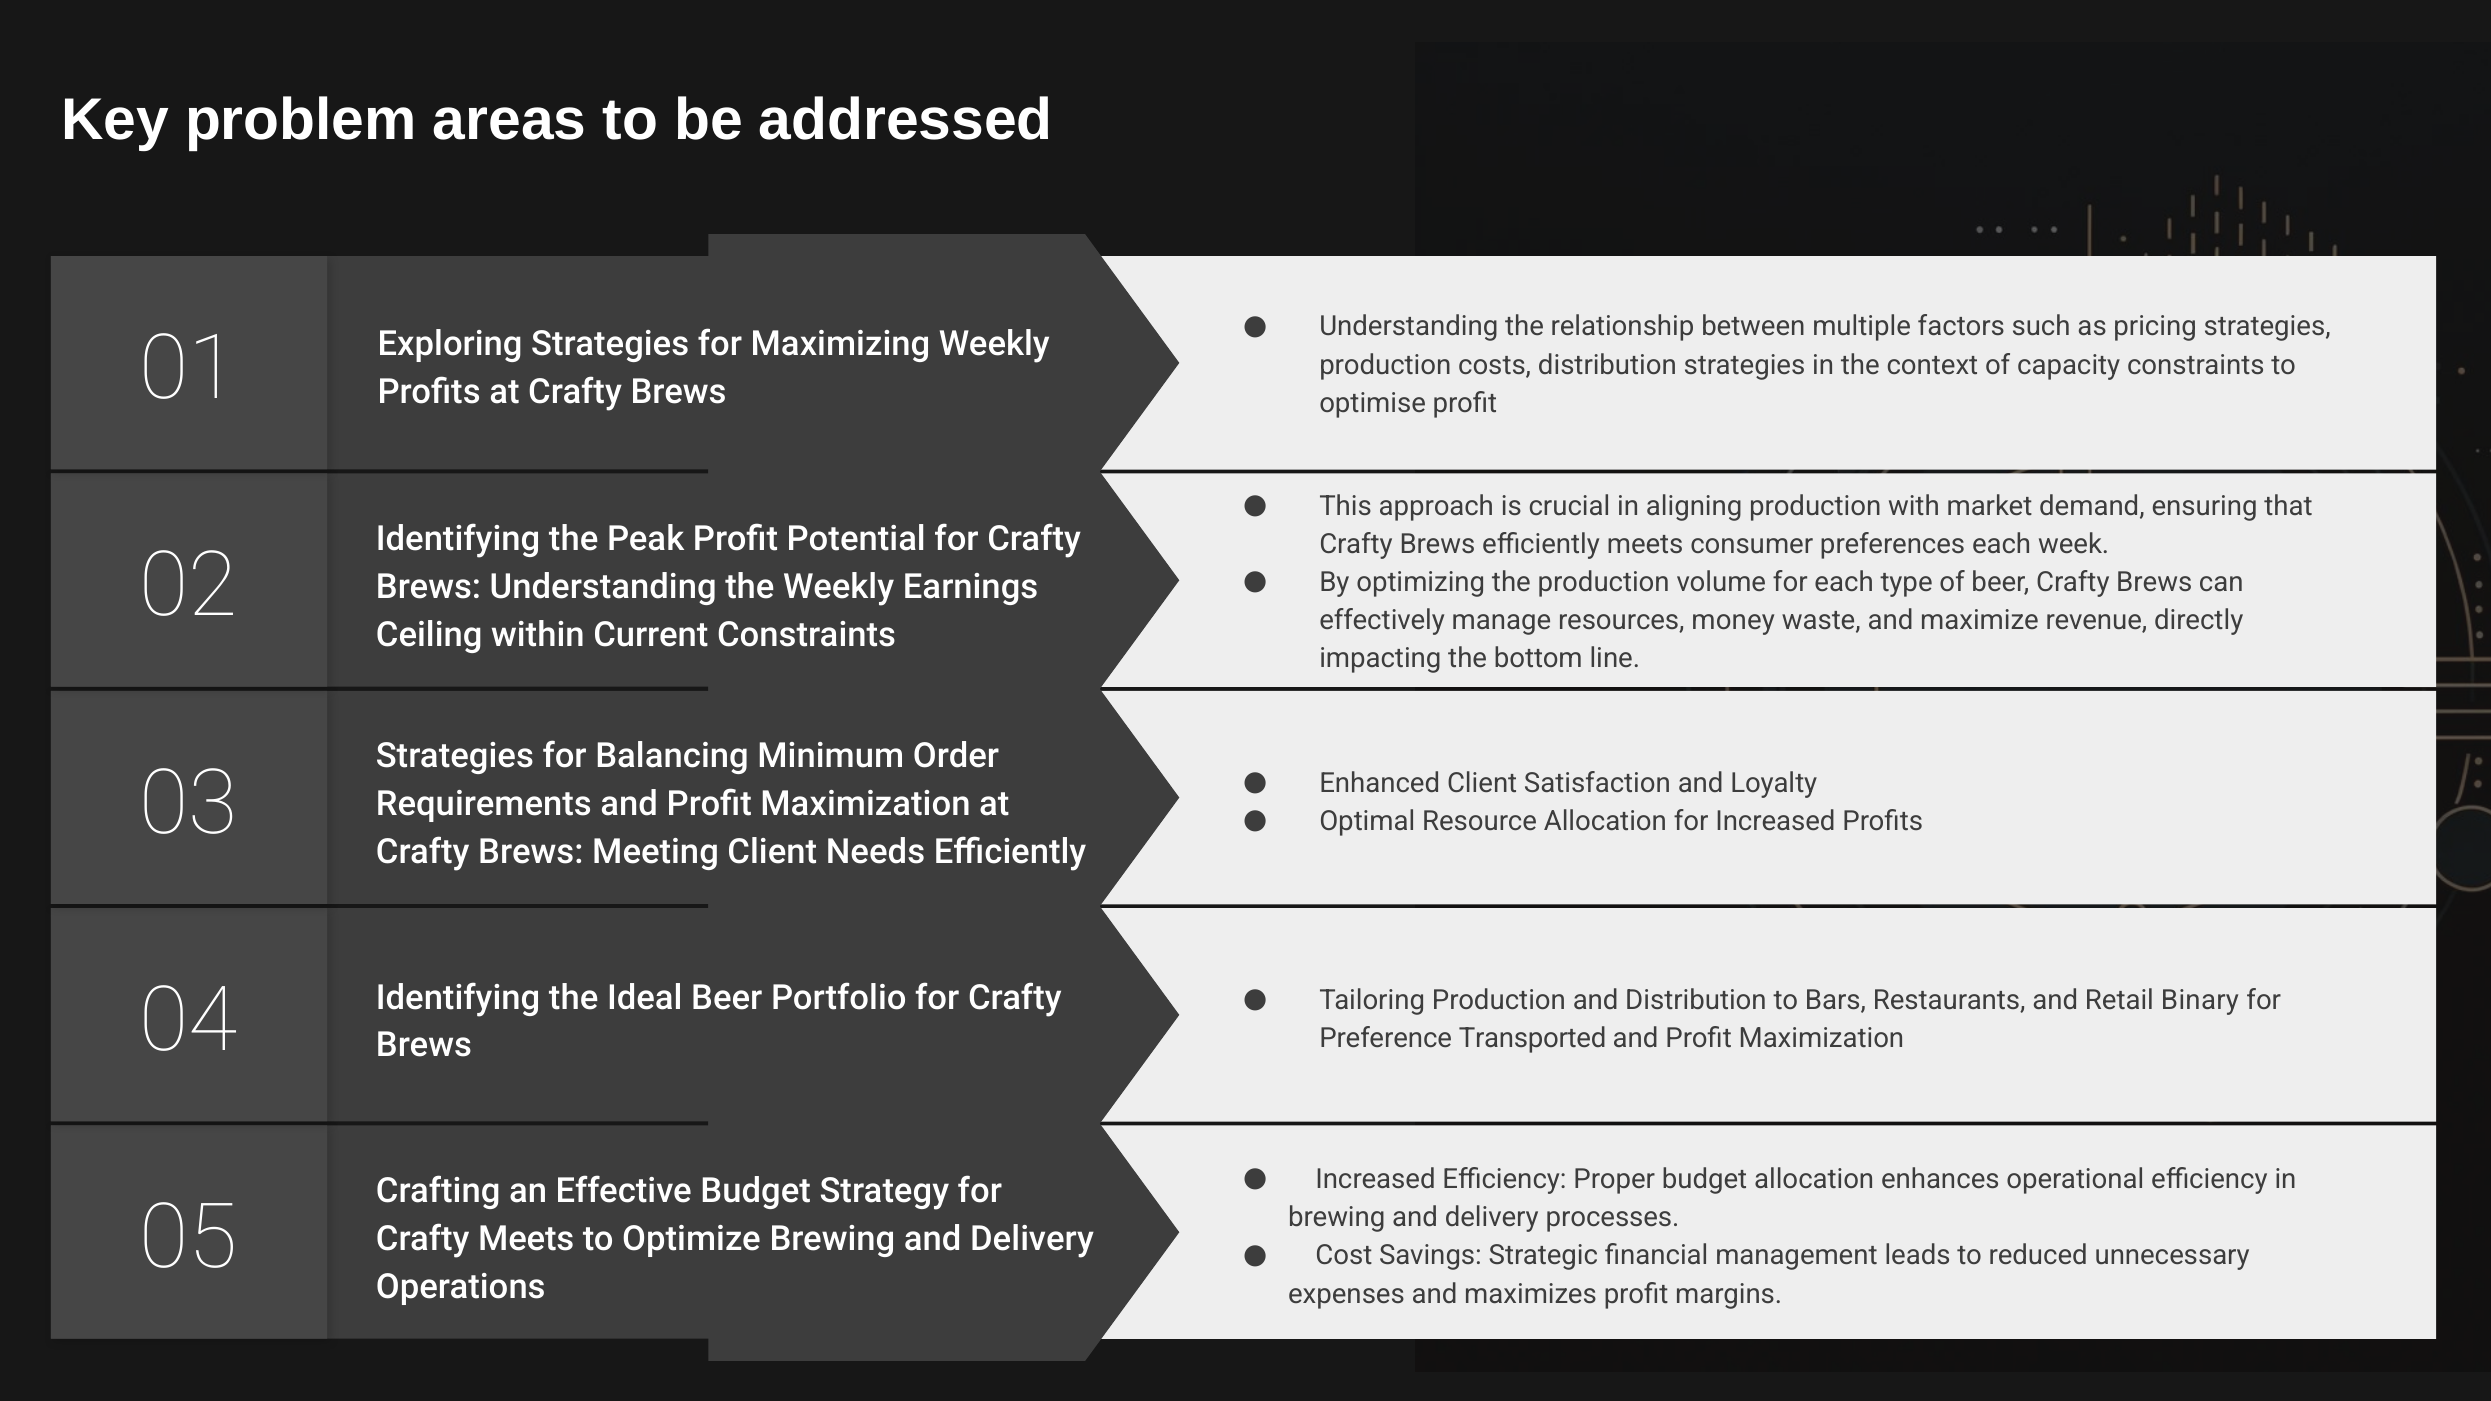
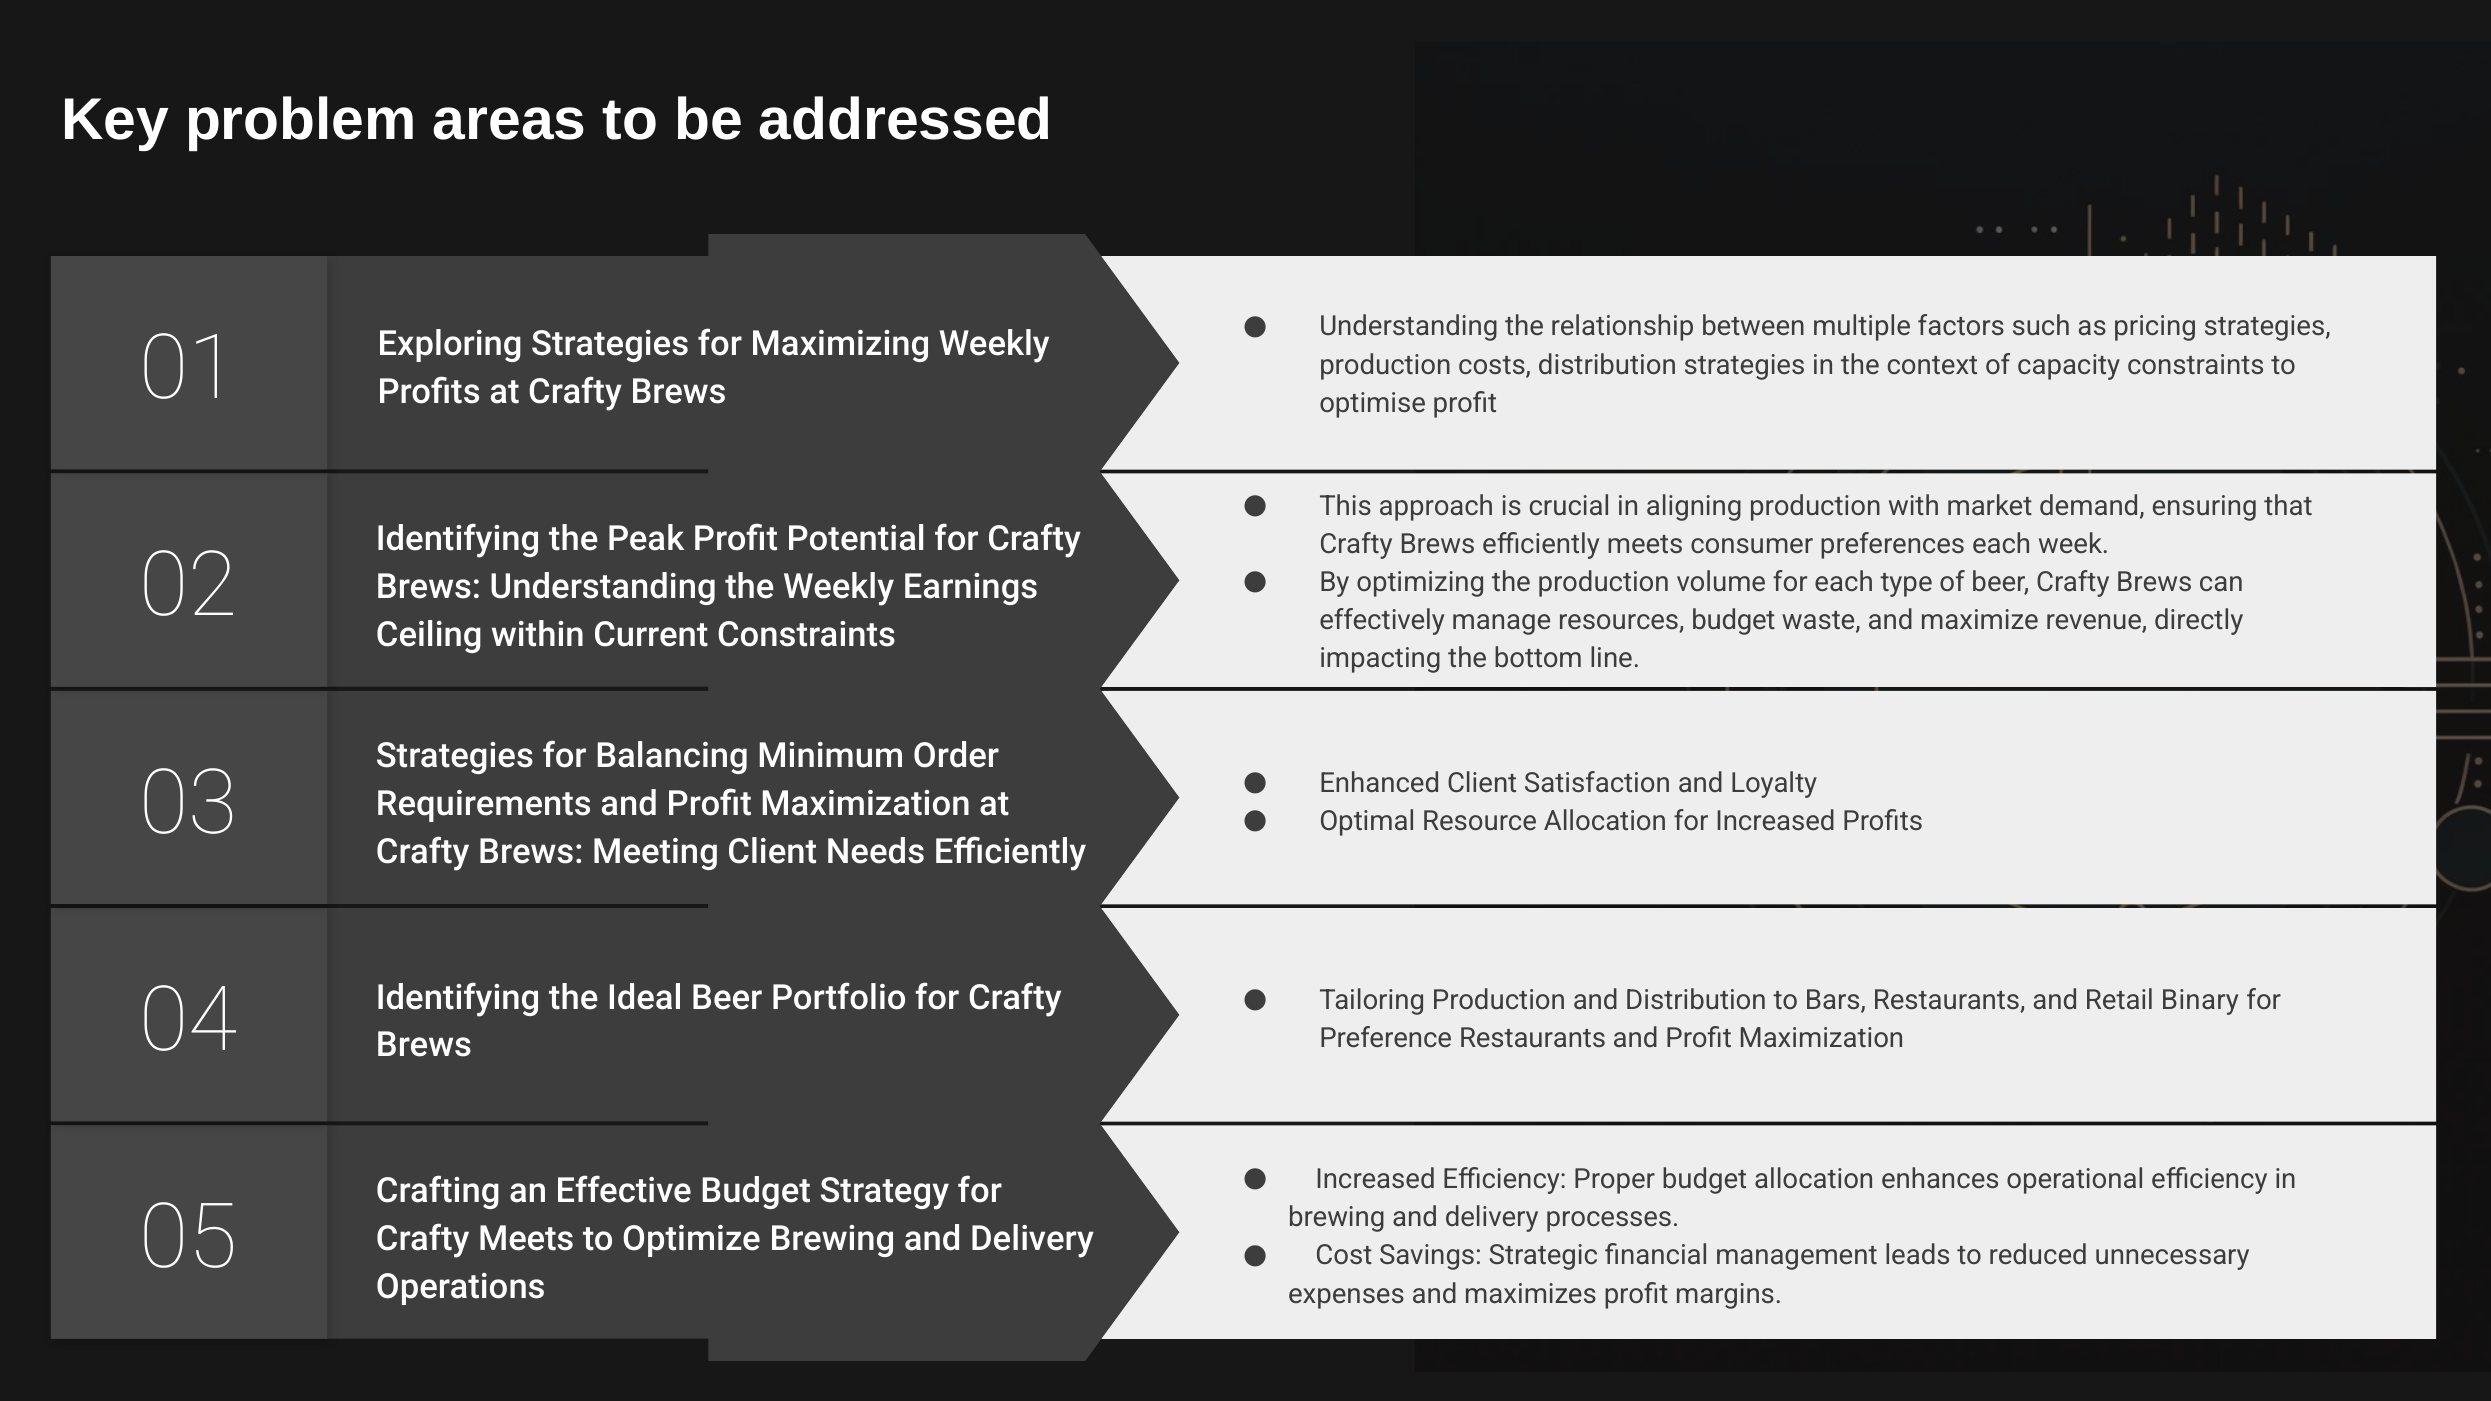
resources money: money -> budget
Preference Transported: Transported -> Restaurants
